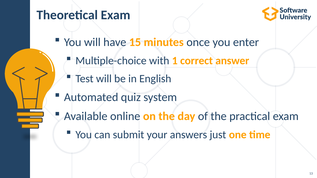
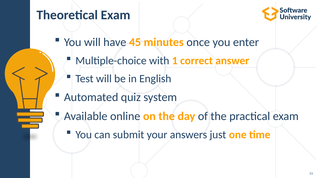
15: 15 -> 45
